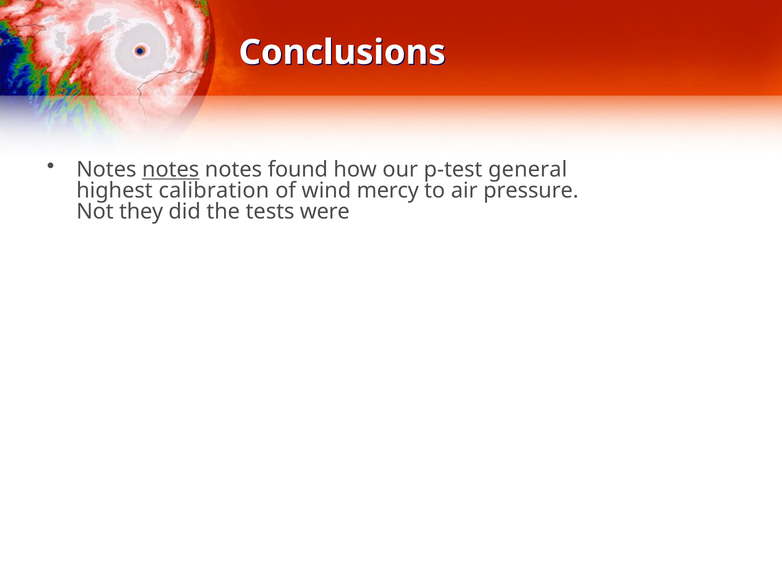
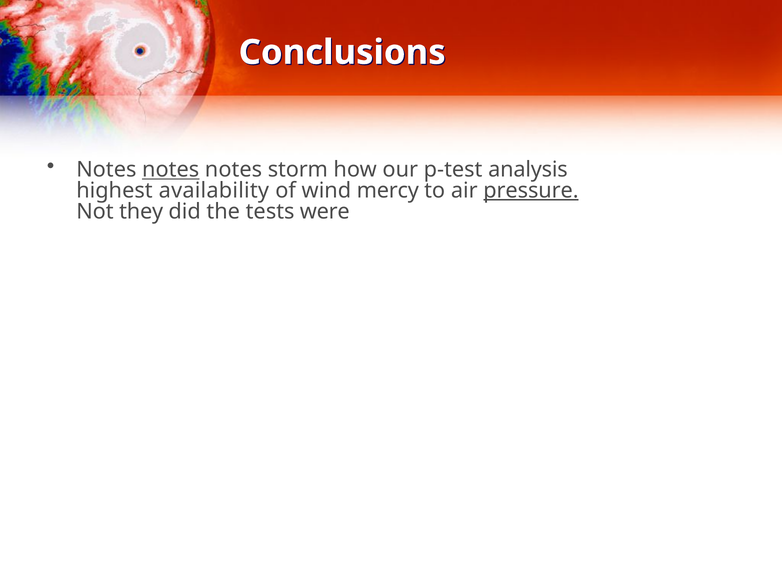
found: found -> storm
general: general -> analysis
calibration: calibration -> availability
pressure underline: none -> present
